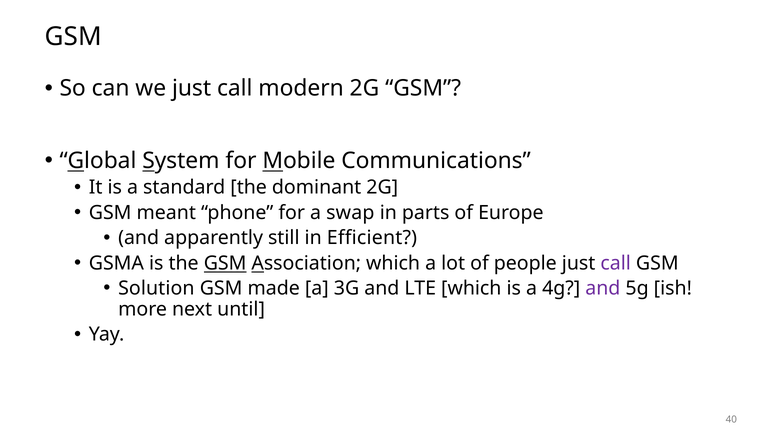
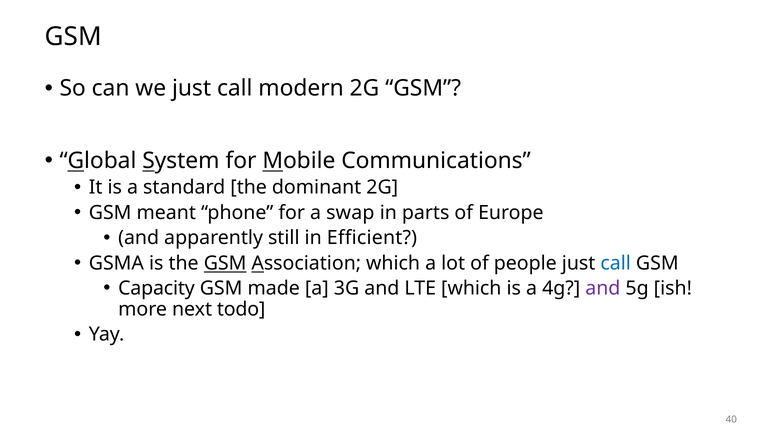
call at (616, 263) colour: purple -> blue
Solution: Solution -> Capacity
until: until -> todo
